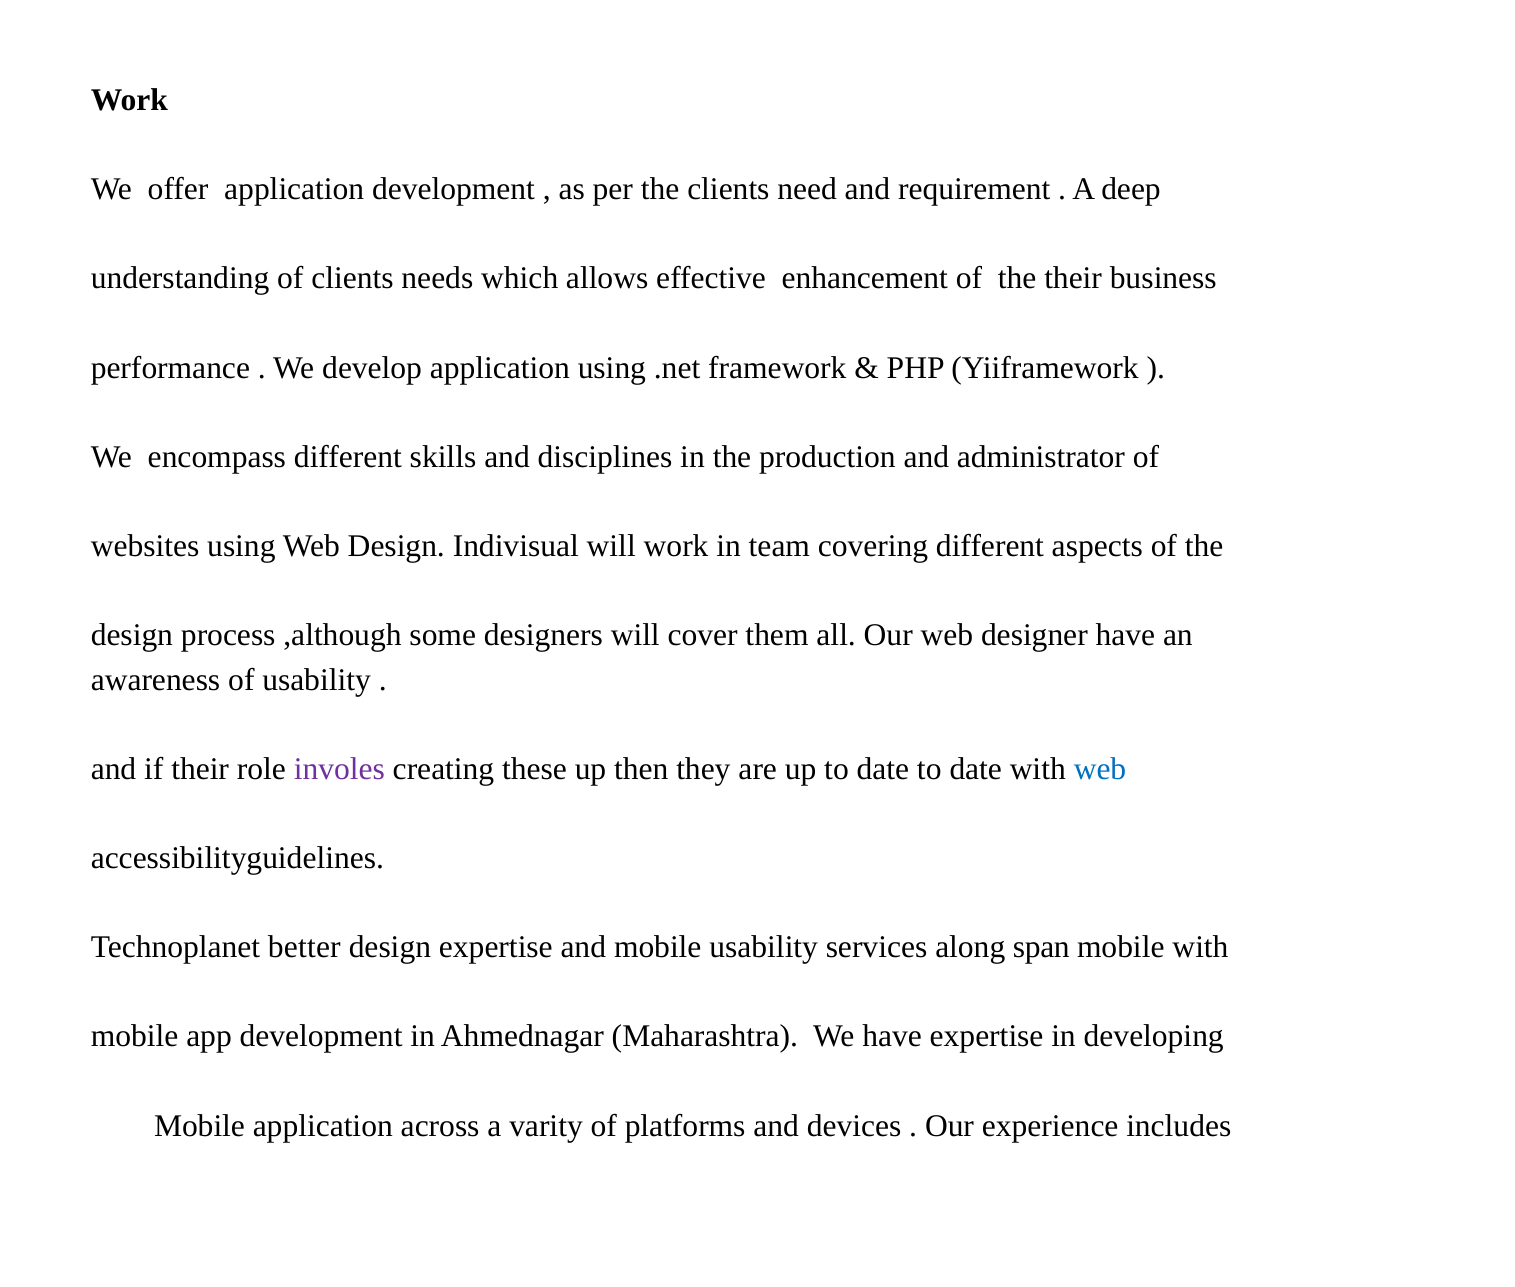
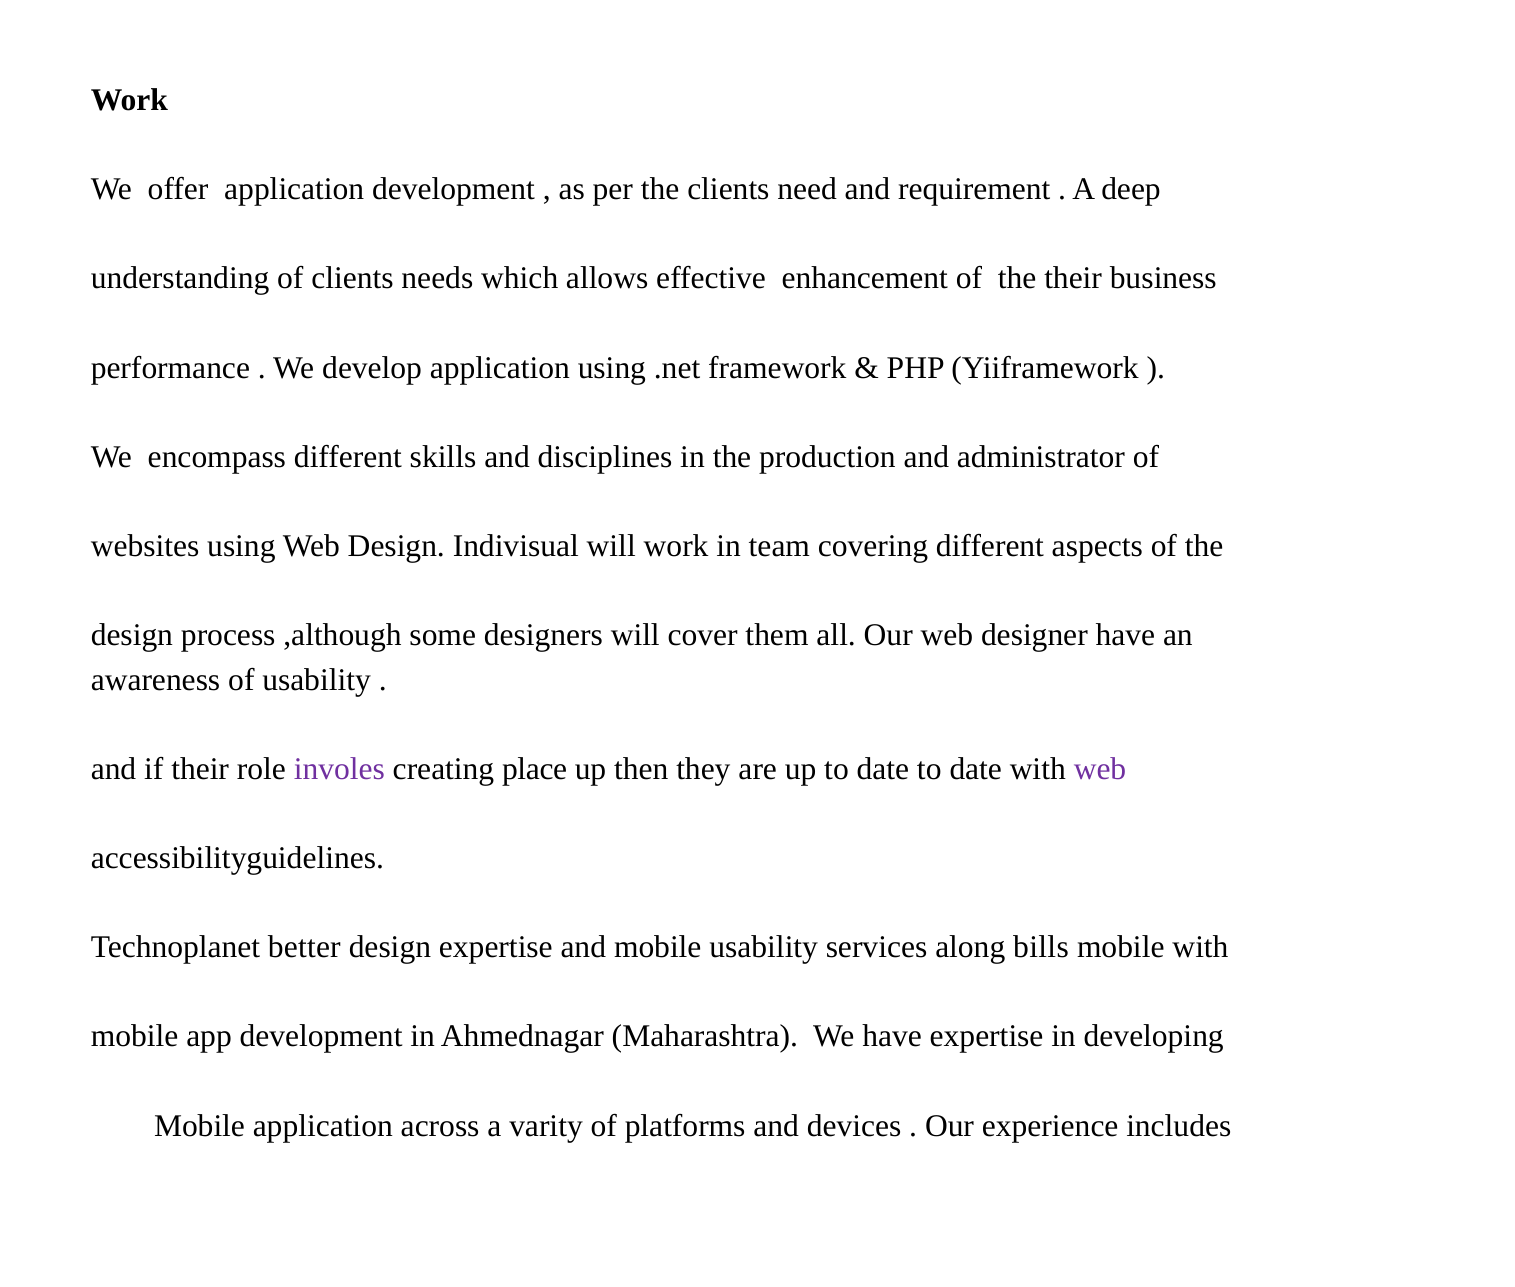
these: these -> place
web at (1100, 769) colour: blue -> purple
span: span -> bills
